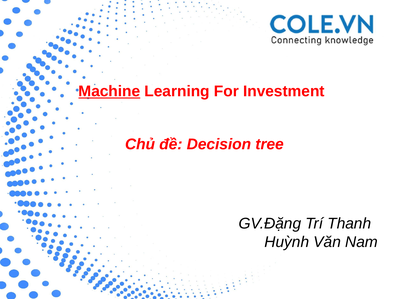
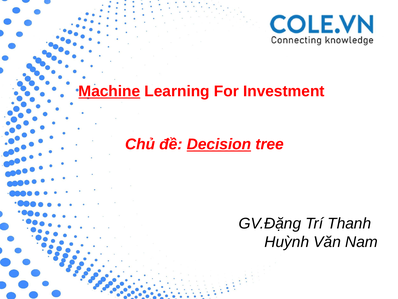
Decision underline: none -> present
